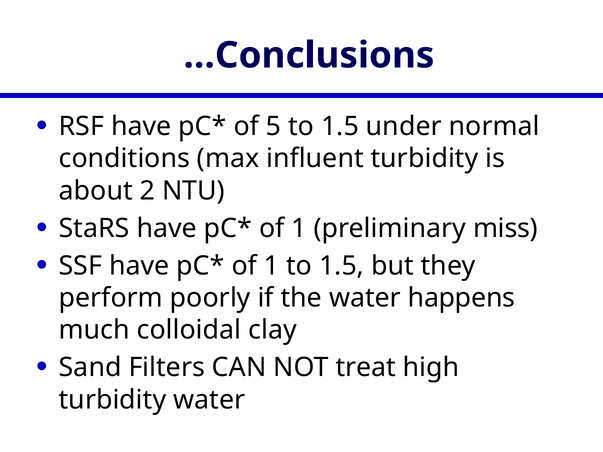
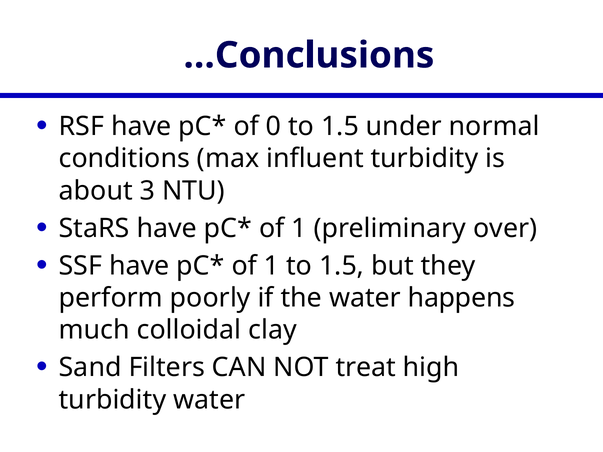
5: 5 -> 0
2: 2 -> 3
miss: miss -> over
